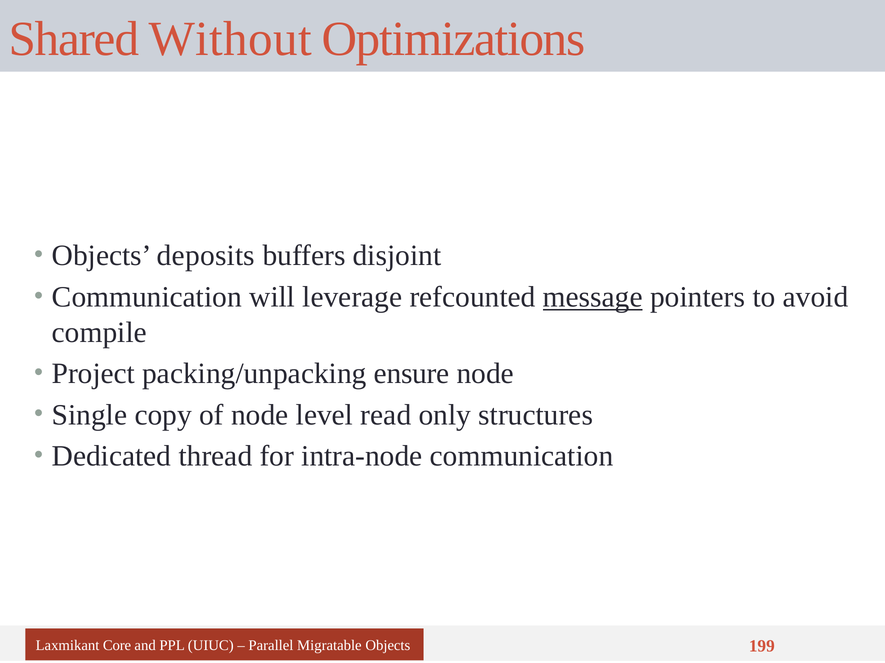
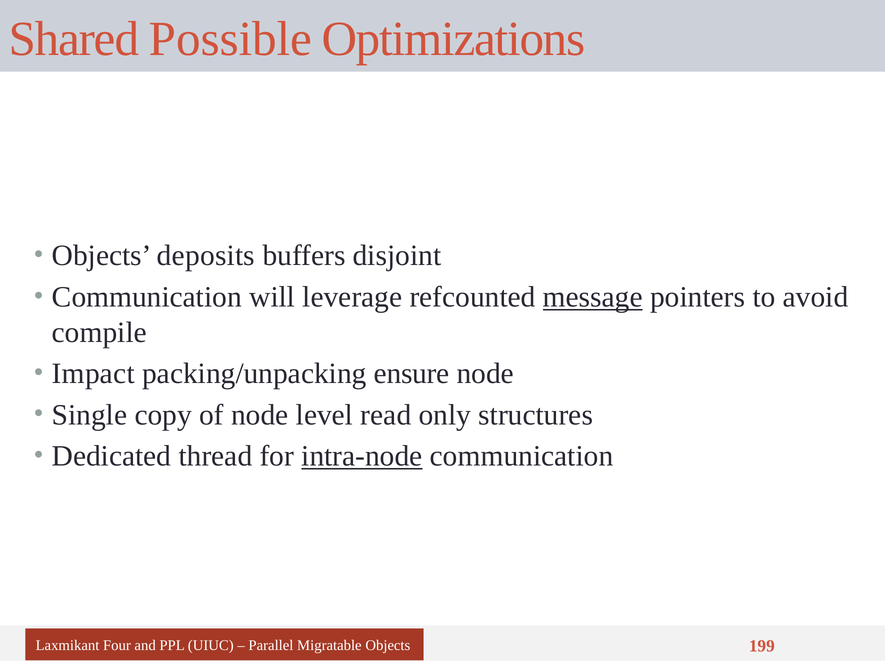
Without: Without -> Possible
Project: Project -> Impact
intra-node underline: none -> present
Core: Core -> Four
